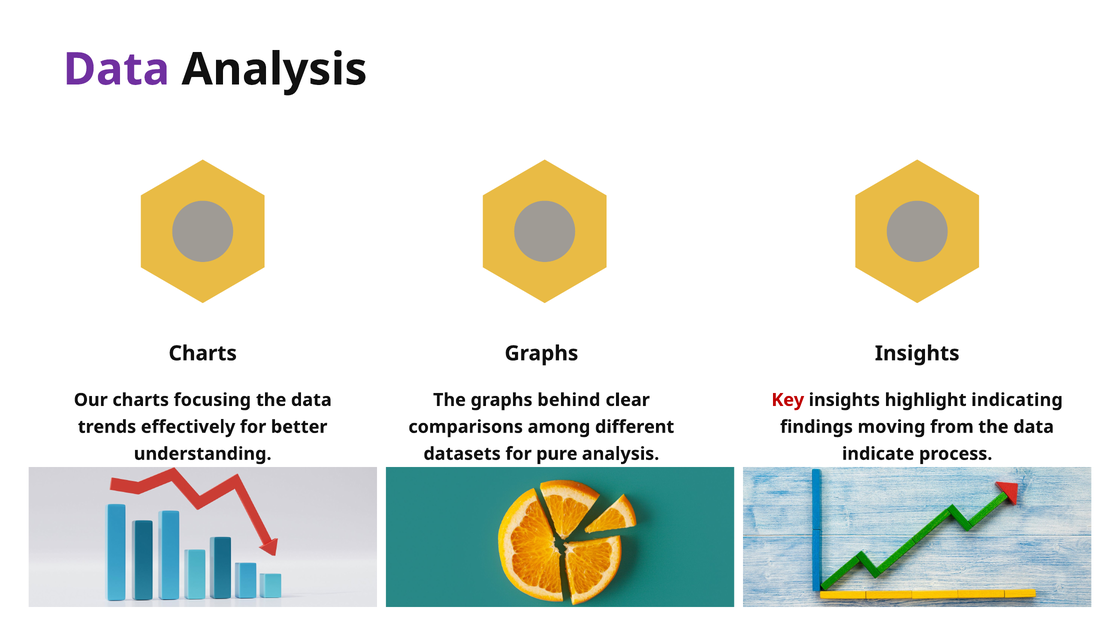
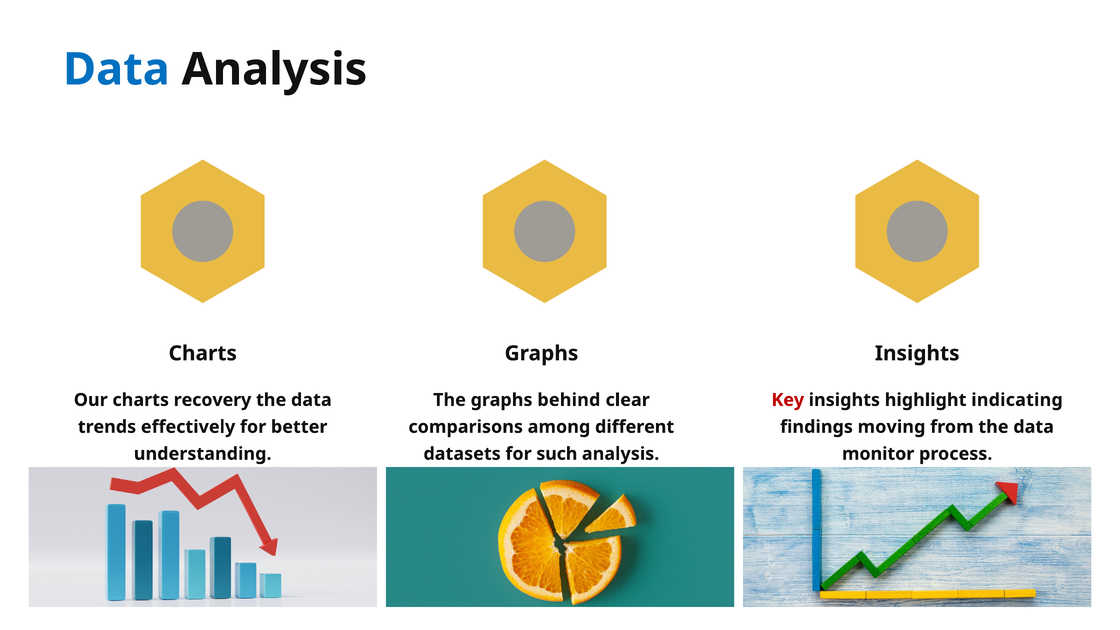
Data at (116, 70) colour: purple -> blue
focusing: focusing -> recovery
pure: pure -> such
indicate: indicate -> monitor
